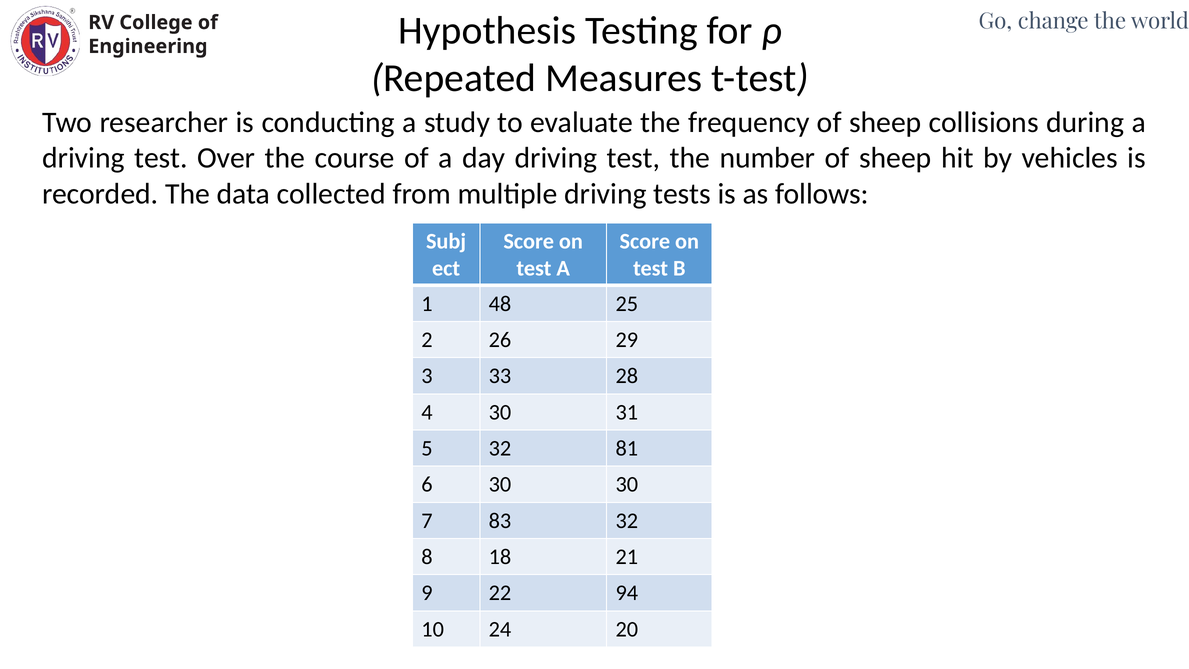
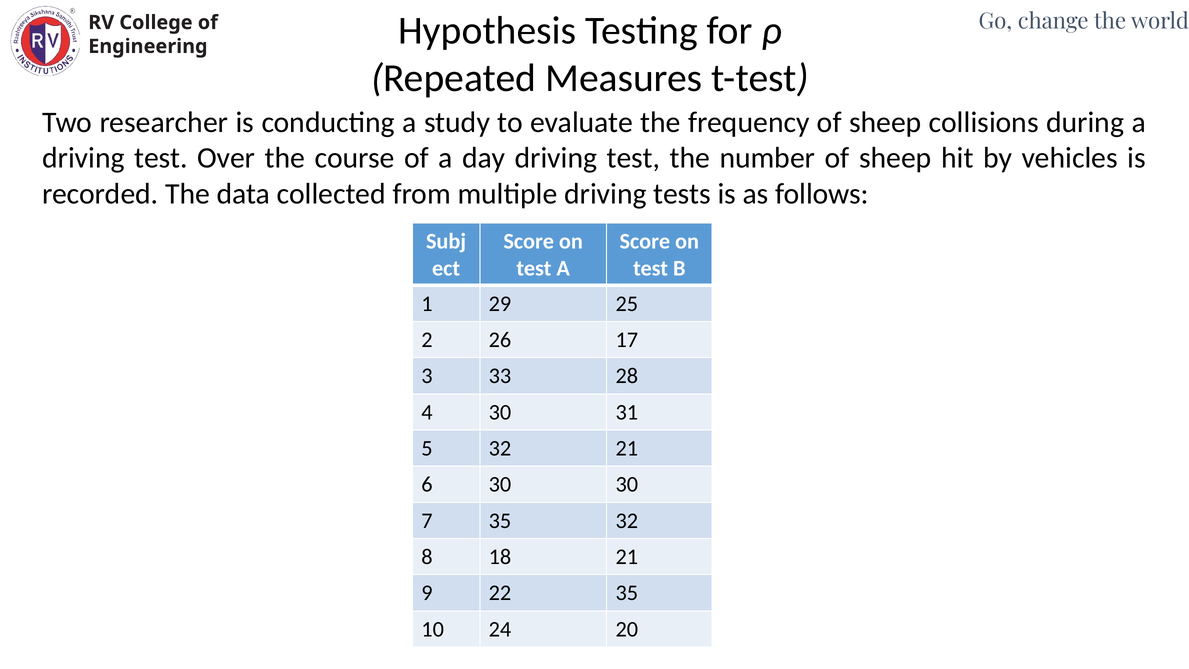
48: 48 -> 29
29: 29 -> 17
32 81: 81 -> 21
7 83: 83 -> 35
22 94: 94 -> 35
